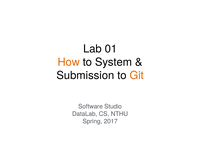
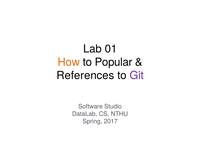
System: System -> Popular
Submission: Submission -> References
Git colour: orange -> purple
